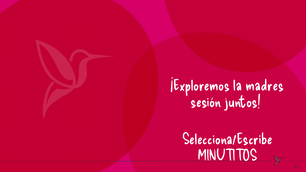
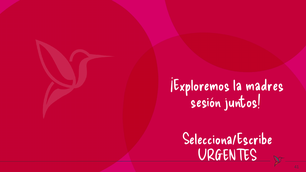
MINUTITOS: MINUTITOS -> URGENTES
